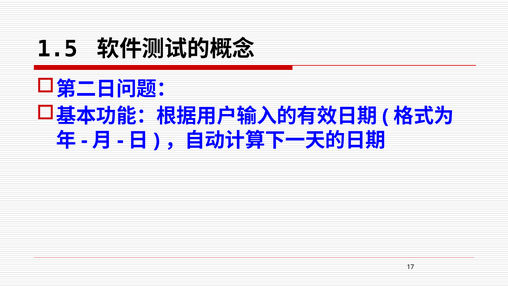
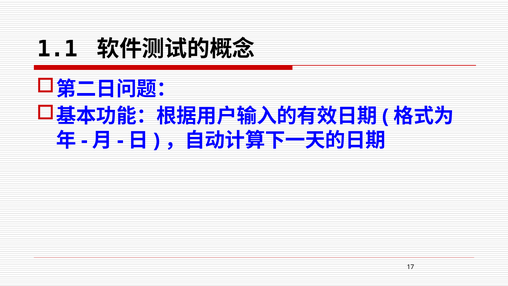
1.5: 1.5 -> 1.1
